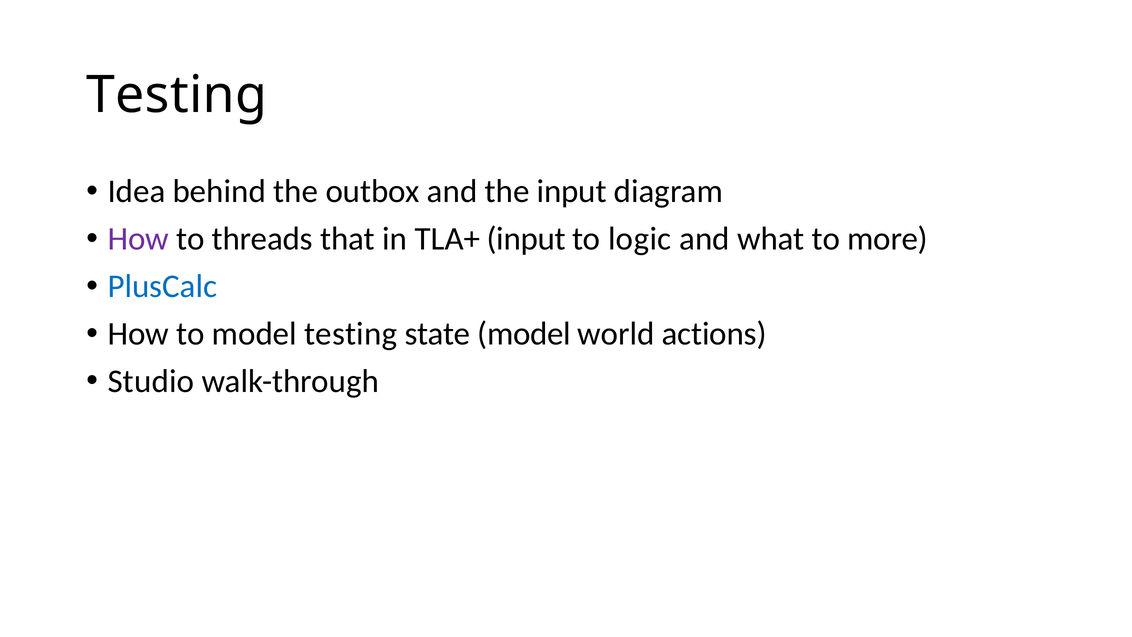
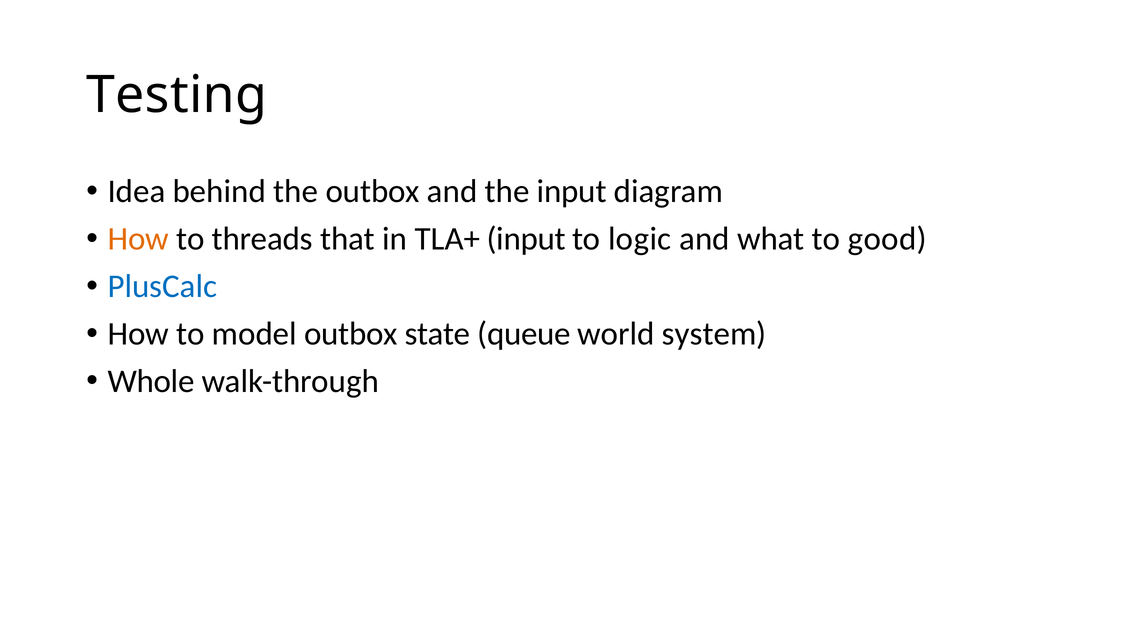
How at (138, 239) colour: purple -> orange
more: more -> good
model testing: testing -> outbox
state model: model -> queue
actions: actions -> system
Studio: Studio -> Whole
